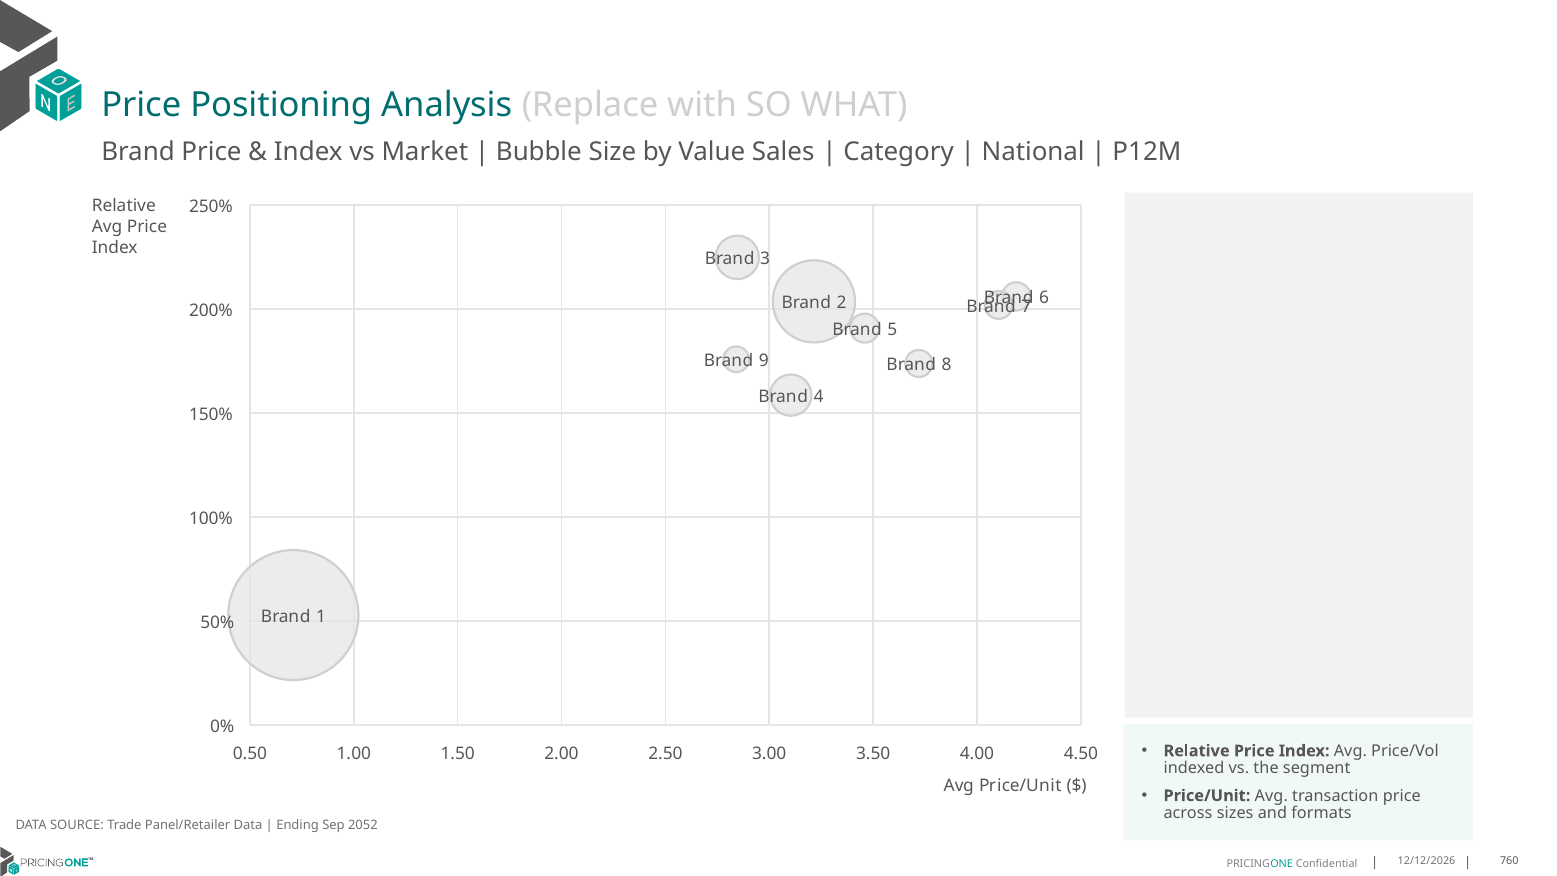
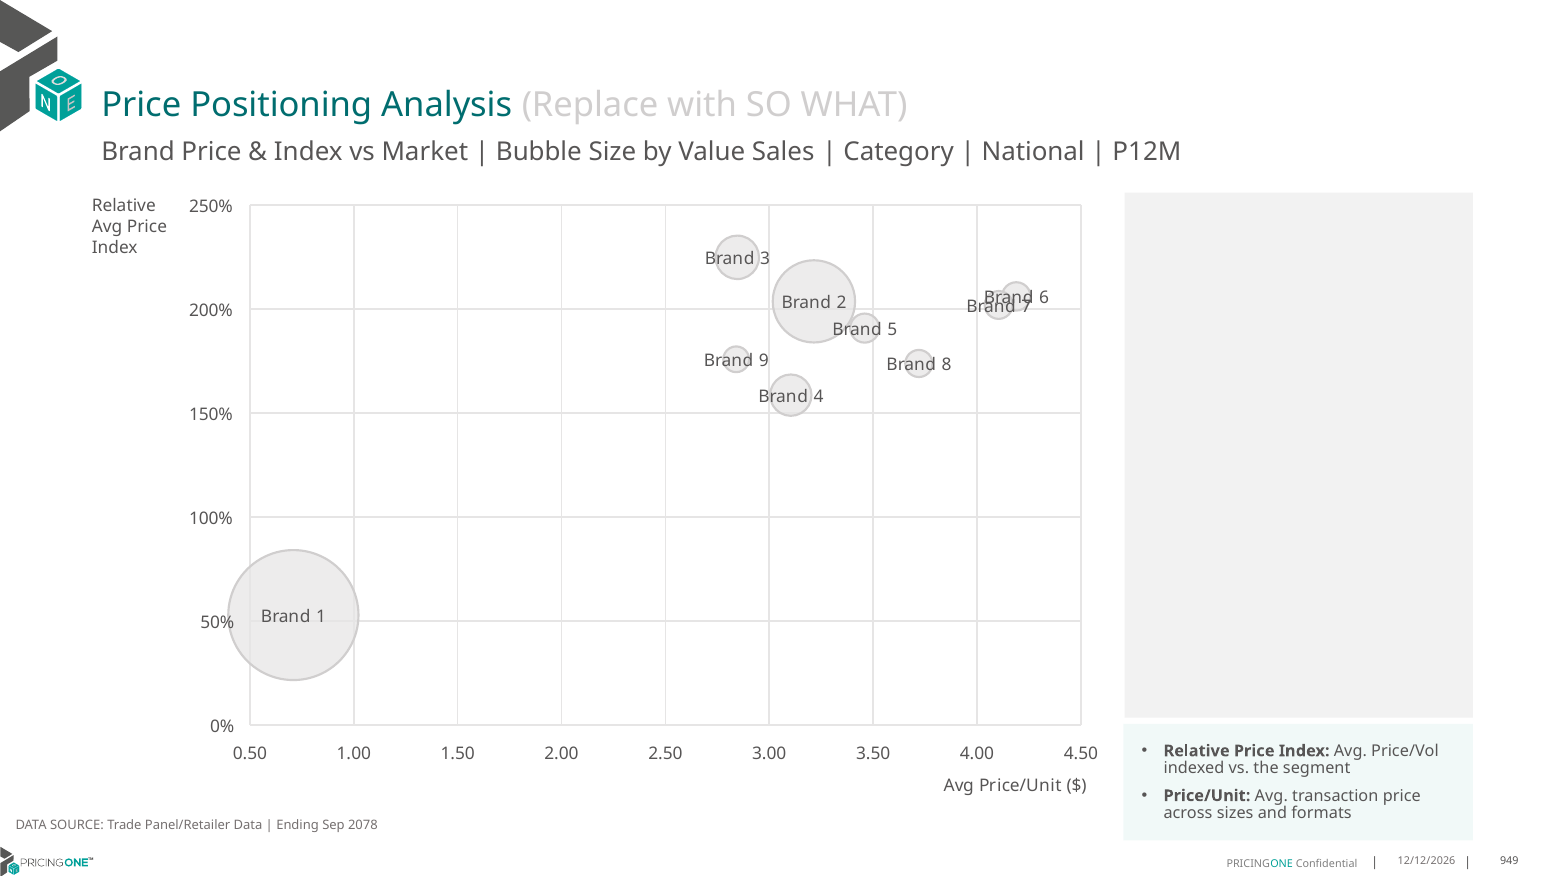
2052: 2052 -> 2078
760: 760 -> 949
